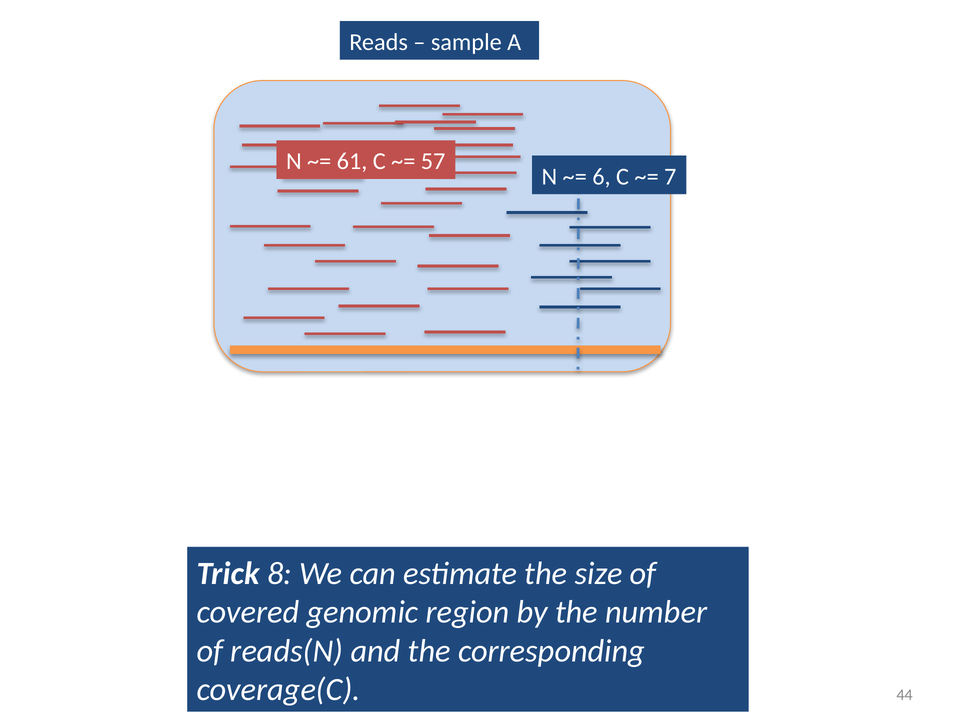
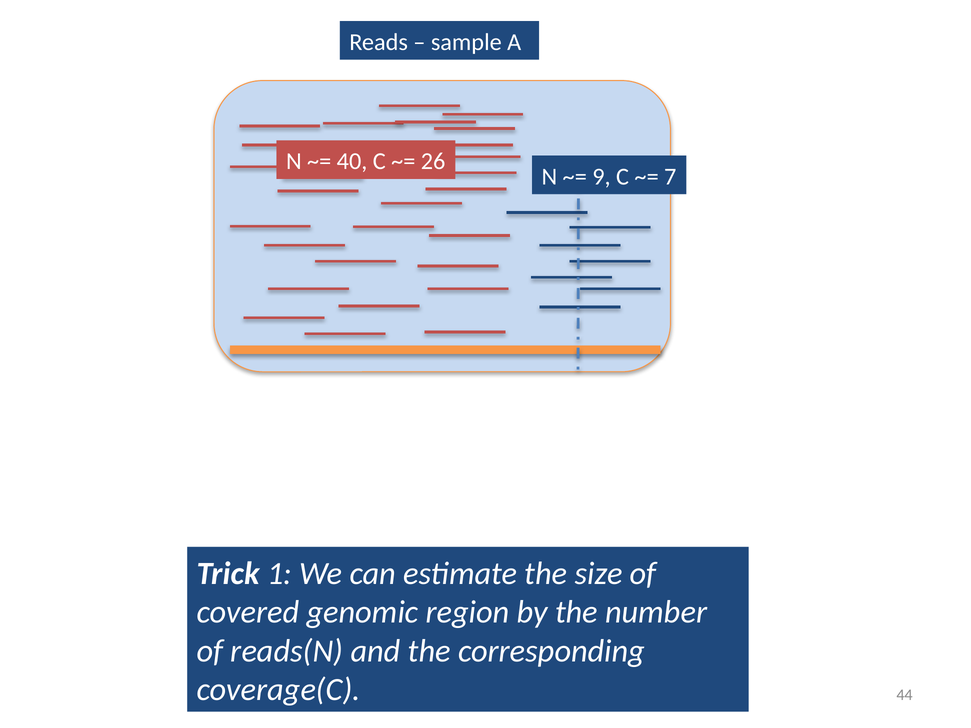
61: 61 -> 40
57: 57 -> 26
6: 6 -> 9
8: 8 -> 1
